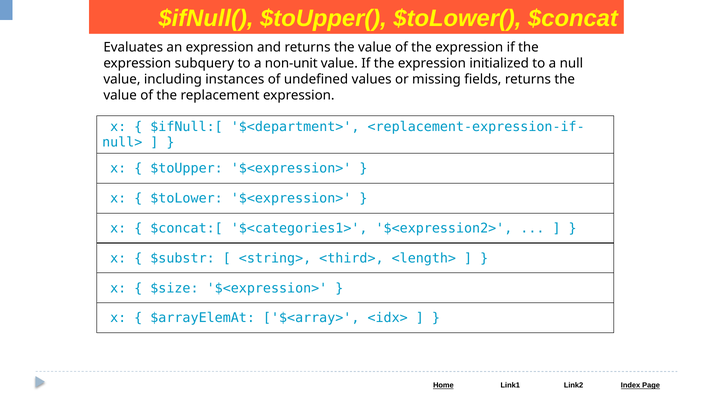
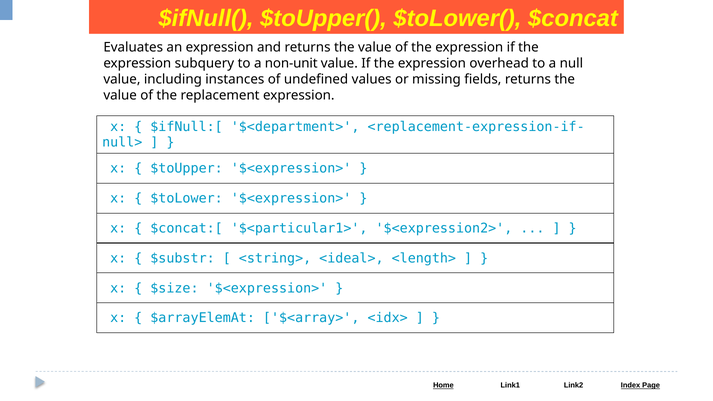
initialized: initialized -> overhead
$<categories1>: $<categories1> -> $<particular1>
<third>: <third> -> <ideal>
